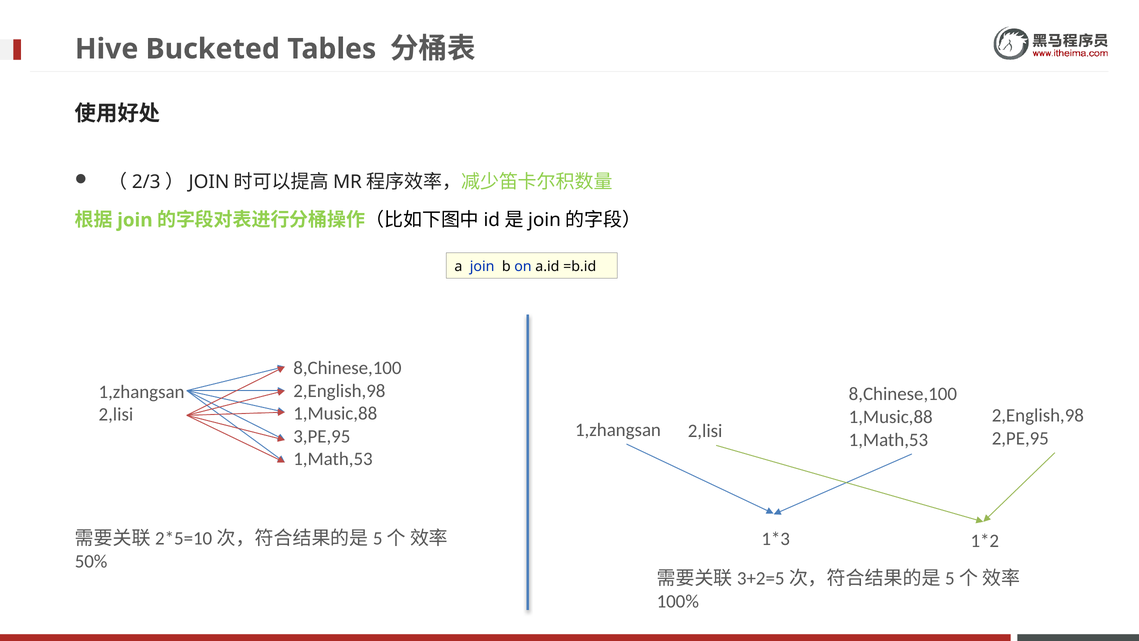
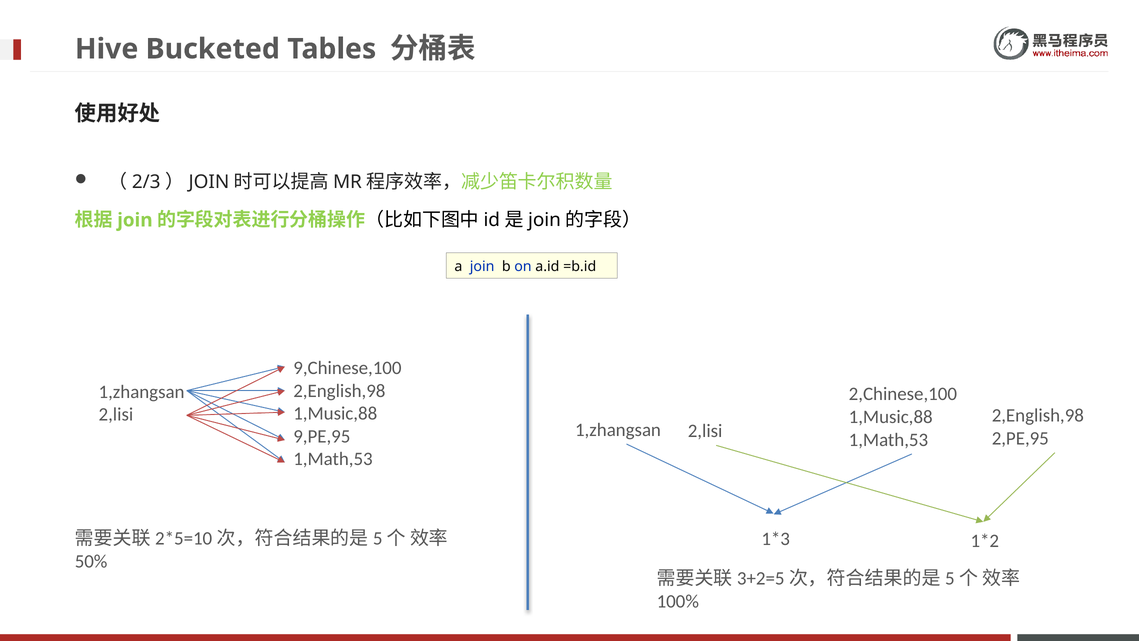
8,Chinese,100 at (347, 368): 8,Chinese,100 -> 9,Chinese,100
8,Chinese,100 at (903, 394): 8,Chinese,100 -> 2,Chinese,100
3,PE,95: 3,PE,95 -> 9,PE,95
